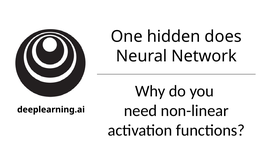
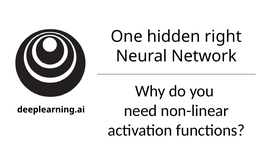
does: does -> right
